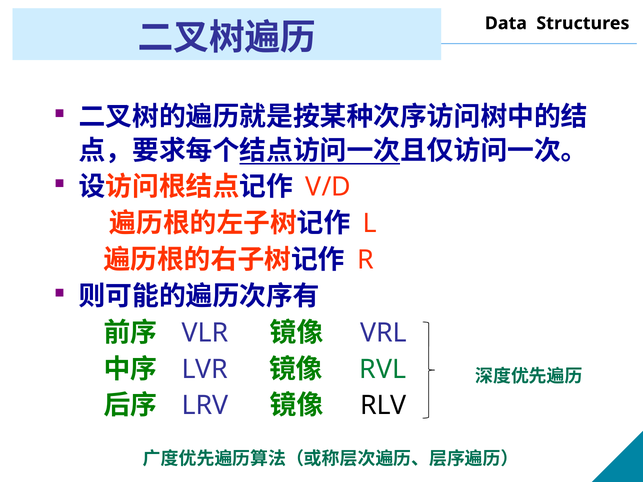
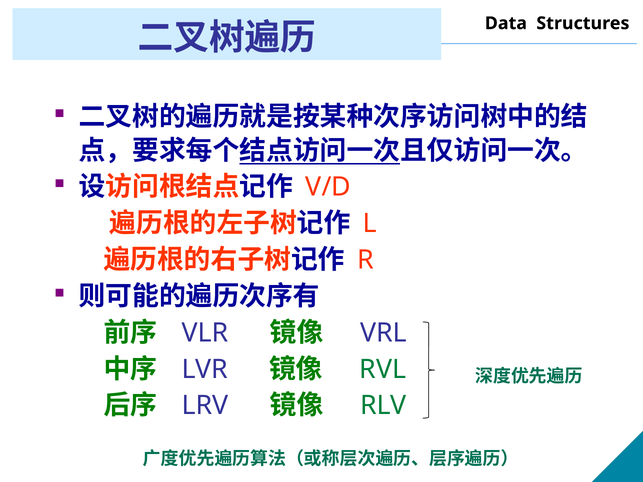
RLV colour: black -> green
